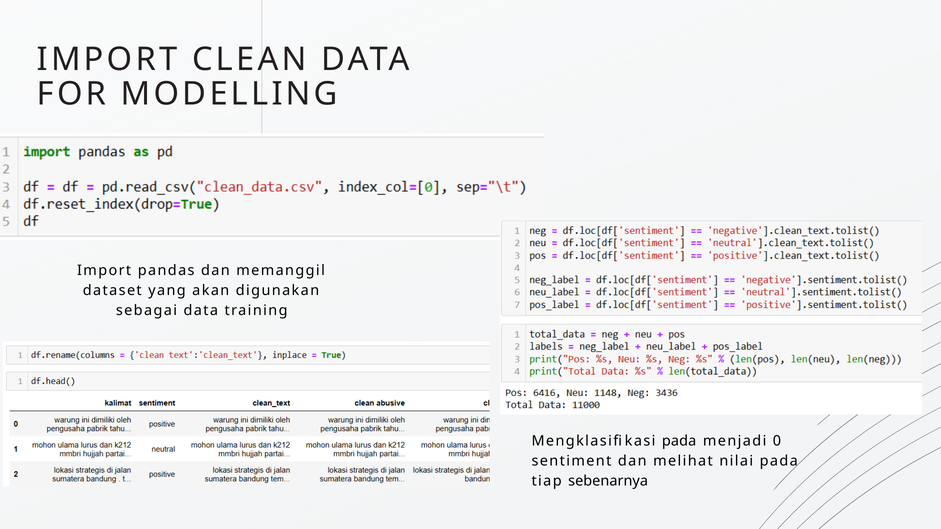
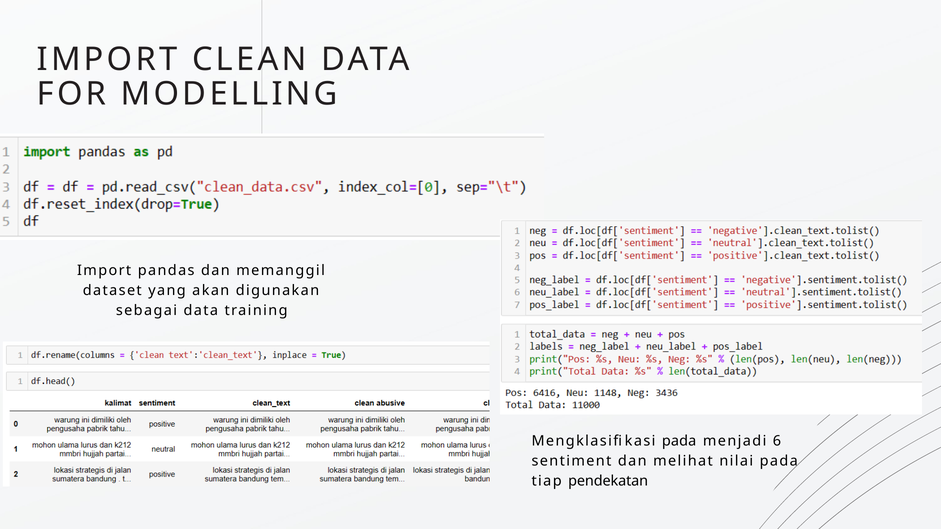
0: 0 -> 6
sebenarnya: sebenarnya -> pendekatan
